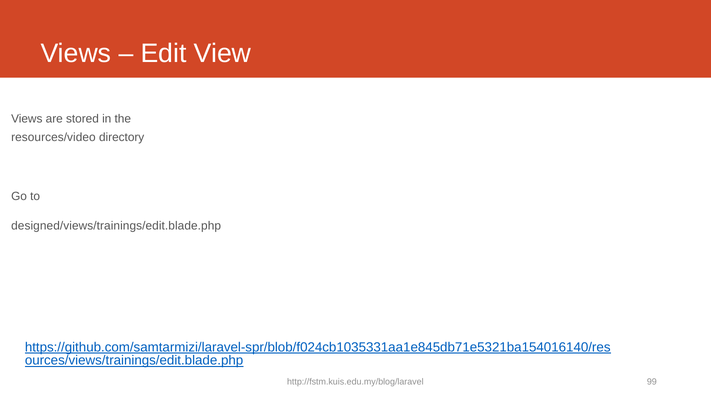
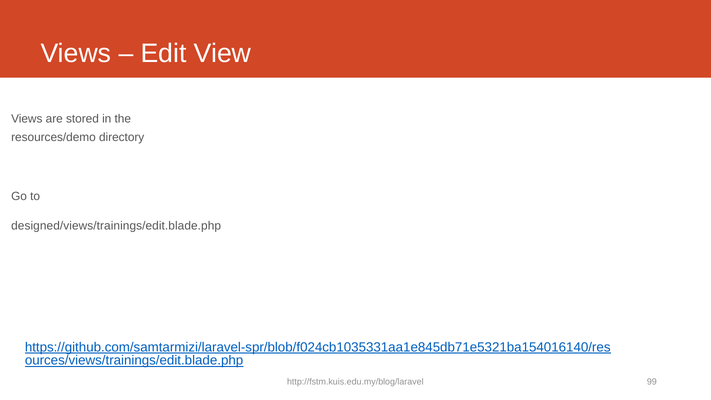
resources/video: resources/video -> resources/demo
